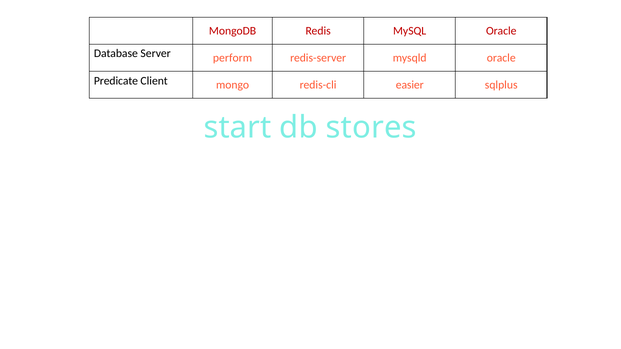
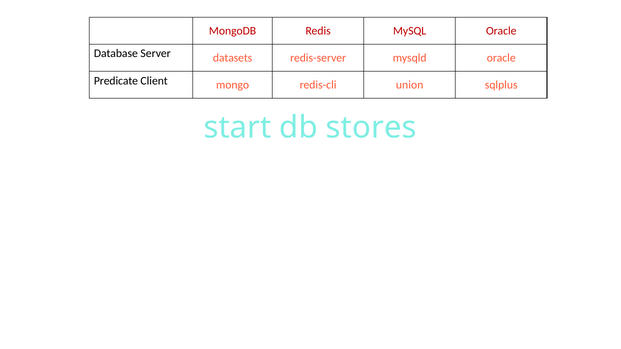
perform: perform -> datasets
easier: easier -> union
